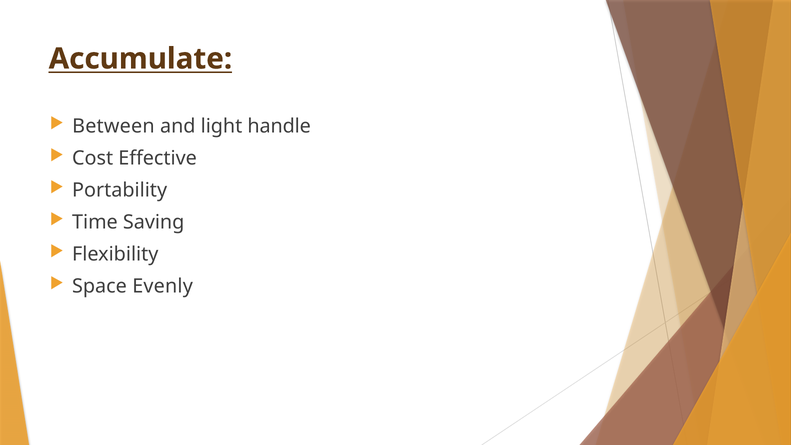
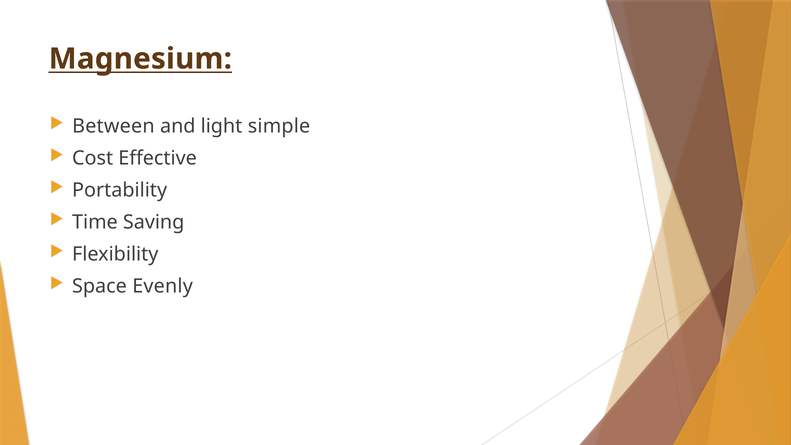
Accumulate: Accumulate -> Magnesium
handle: handle -> simple
